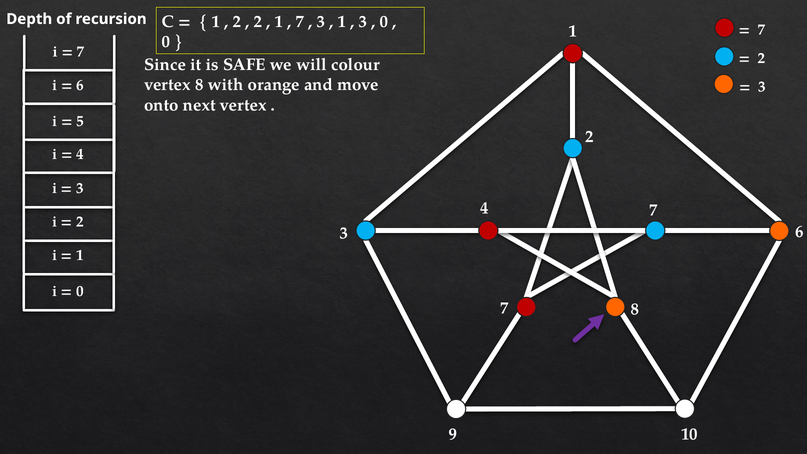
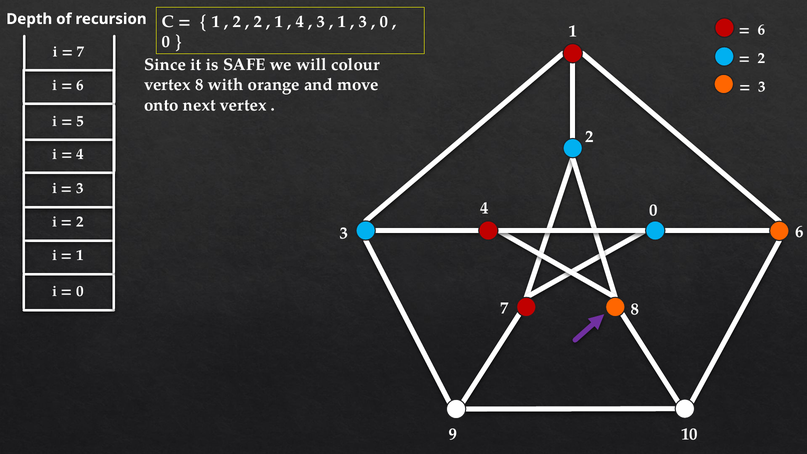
7 at (300, 22): 7 -> 4
7 at (762, 30): 7 -> 6
4 7: 7 -> 0
